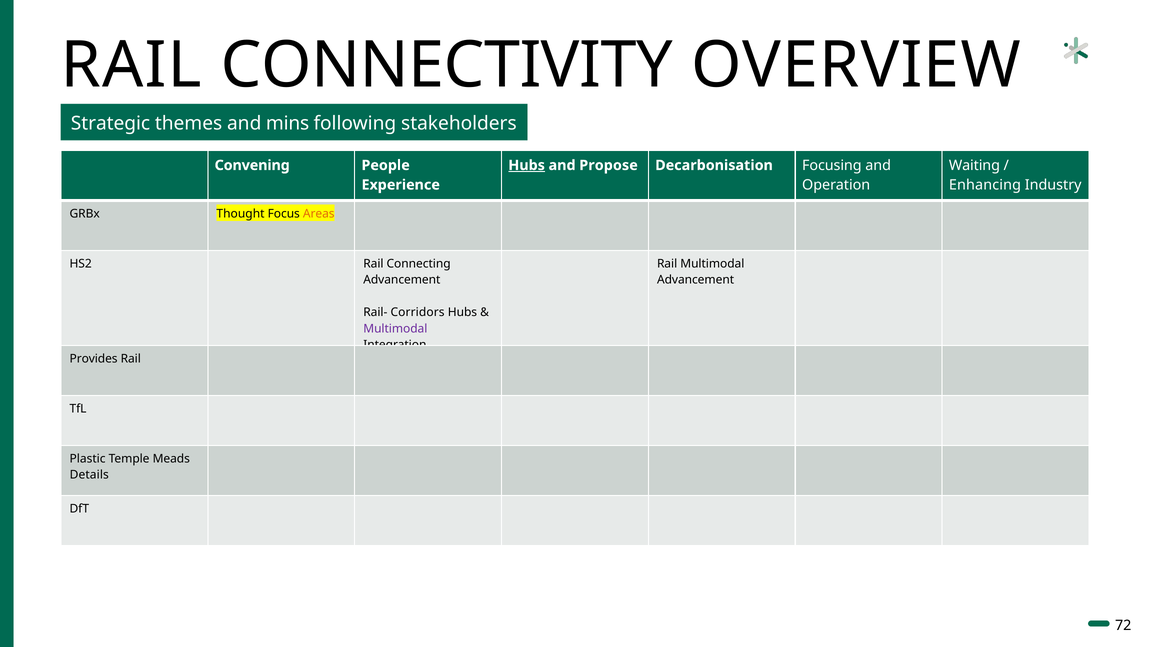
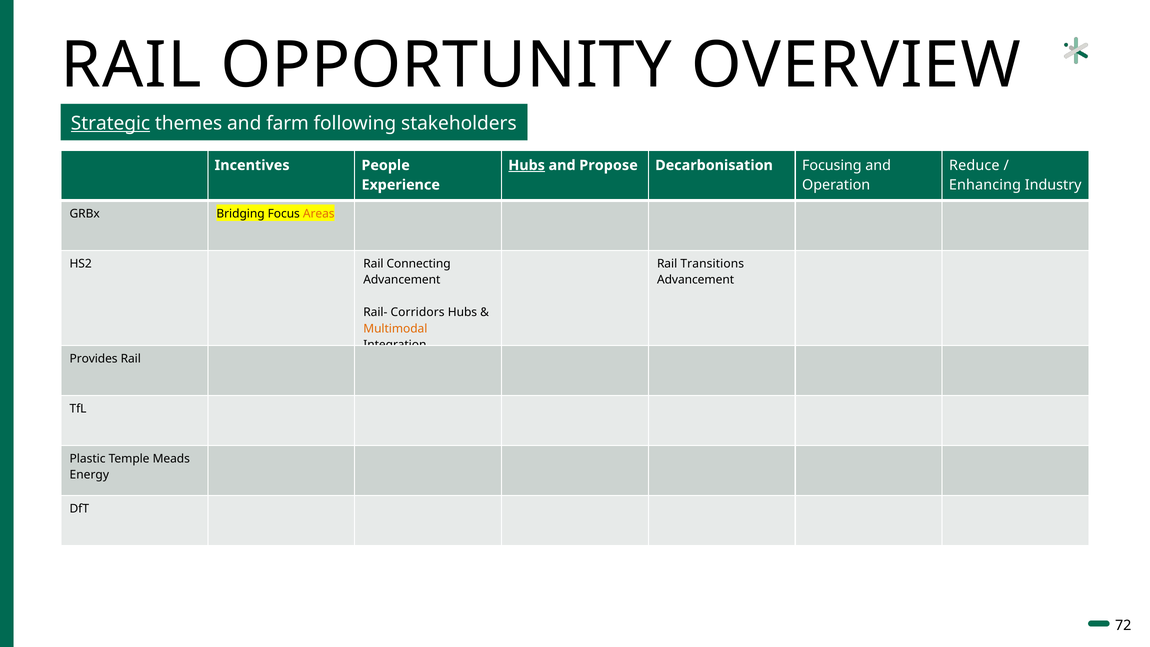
CONNECTIVITY: CONNECTIVITY -> OPPORTUNITY
Strategic at (110, 123) underline: none -> present
mins: mins -> farm
Waiting: Waiting -> Reduce
Convening: Convening -> Incentives
Thought: Thought -> Bridging
Rail Multimodal: Multimodal -> Transitions
Multimodal at (395, 329) colour: purple -> orange
Details: Details -> Energy
